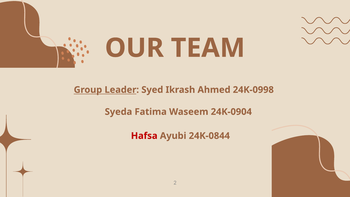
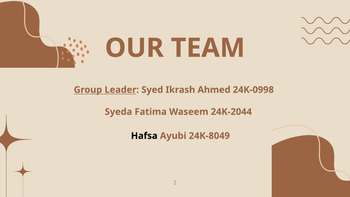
24K-0904: 24K-0904 -> 24K-2044
Hafsa colour: red -> black
24K-0844: 24K-0844 -> 24K-8049
